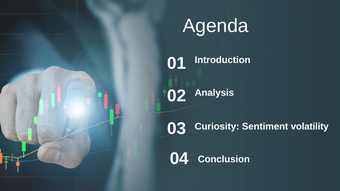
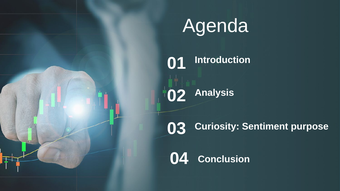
volatility: volatility -> purpose
